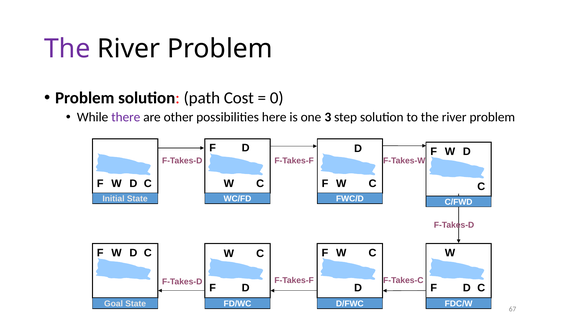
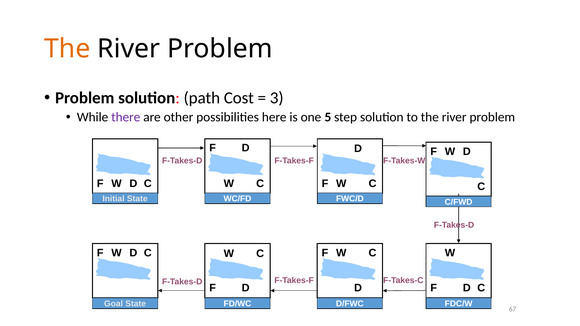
The at (67, 49) colour: purple -> orange
0: 0 -> 3
3: 3 -> 5
